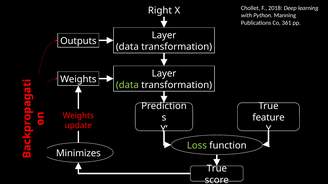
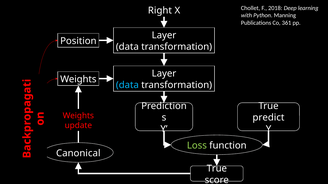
Outputs: Outputs -> Position
data at (127, 85) colour: light green -> light blue
feature: feature -> predict
Minimizes: Minimizes -> Canonical
